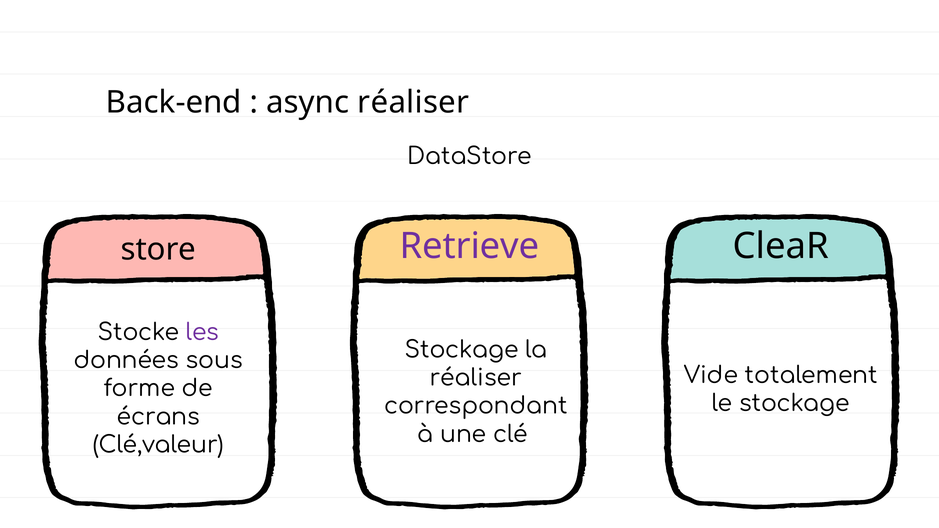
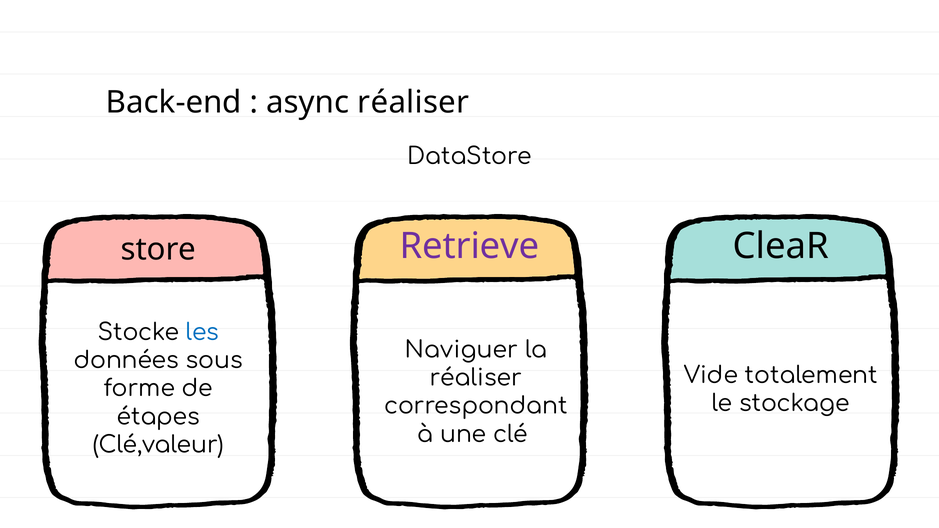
les colour: purple -> blue
Stockage at (462, 350): Stockage -> Naviguer
écrans: écrans -> étapes
